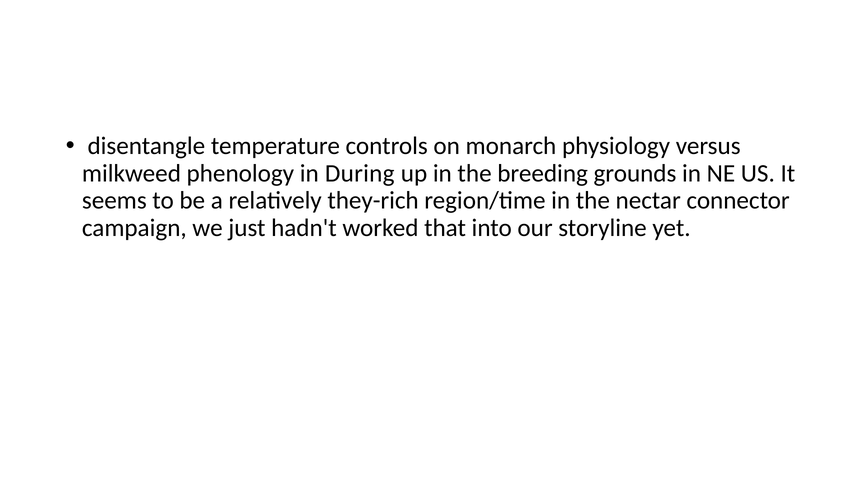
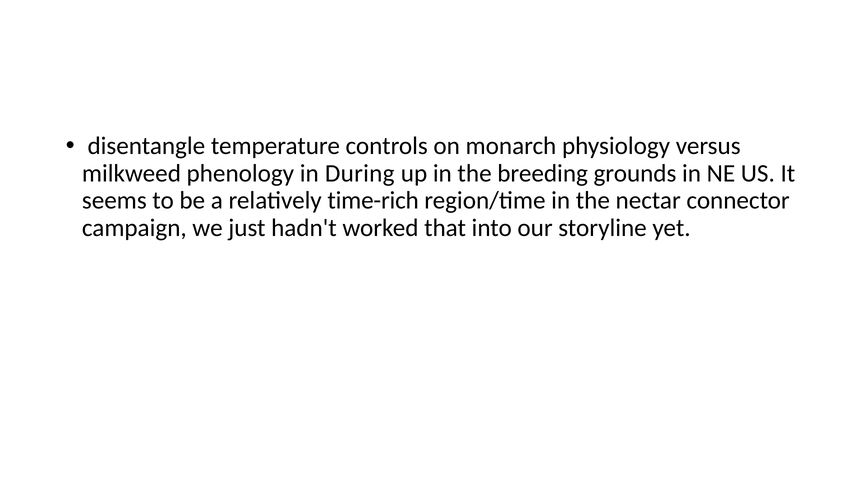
they-rich: they-rich -> time-rich
